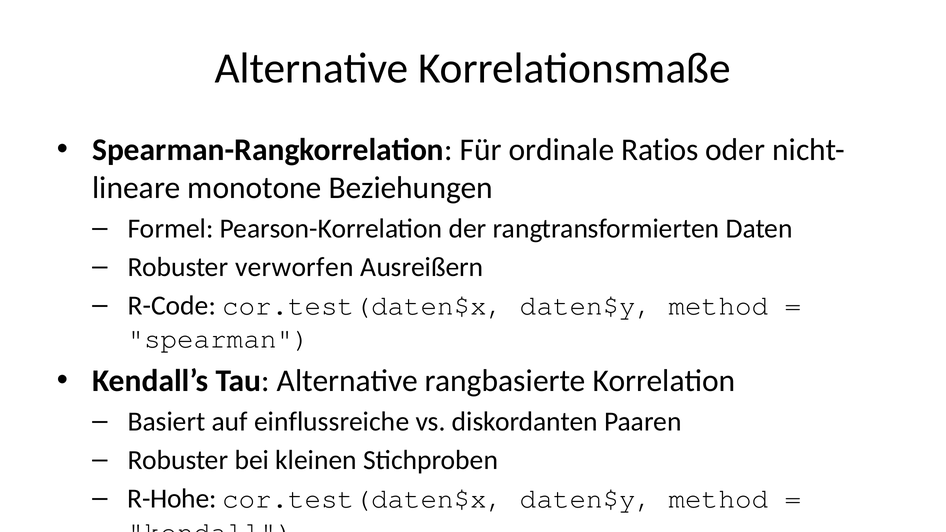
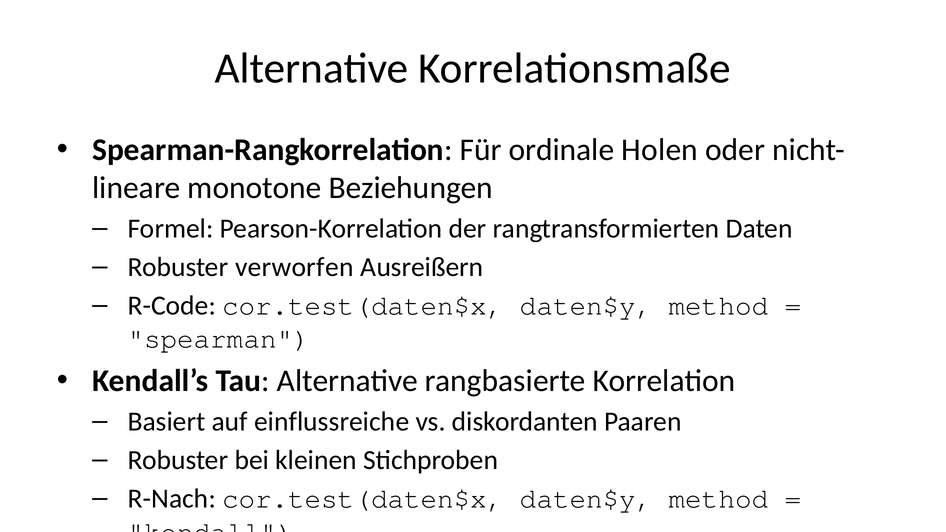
Ratios: Ratios -> Holen
R-Hohe: R-Hohe -> R-Nach
